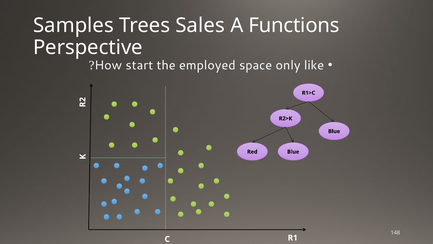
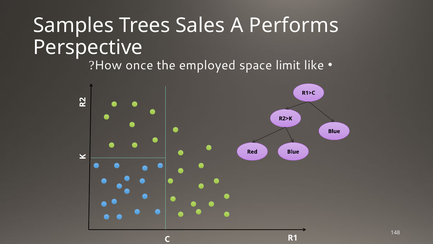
Functions: Functions -> Performs
start: start -> once
only: only -> limit
